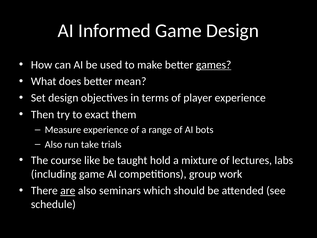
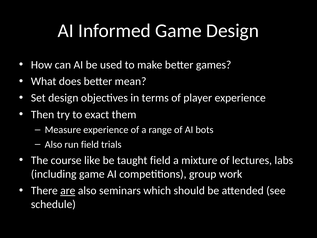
games underline: present -> none
run take: take -> field
taught hold: hold -> field
